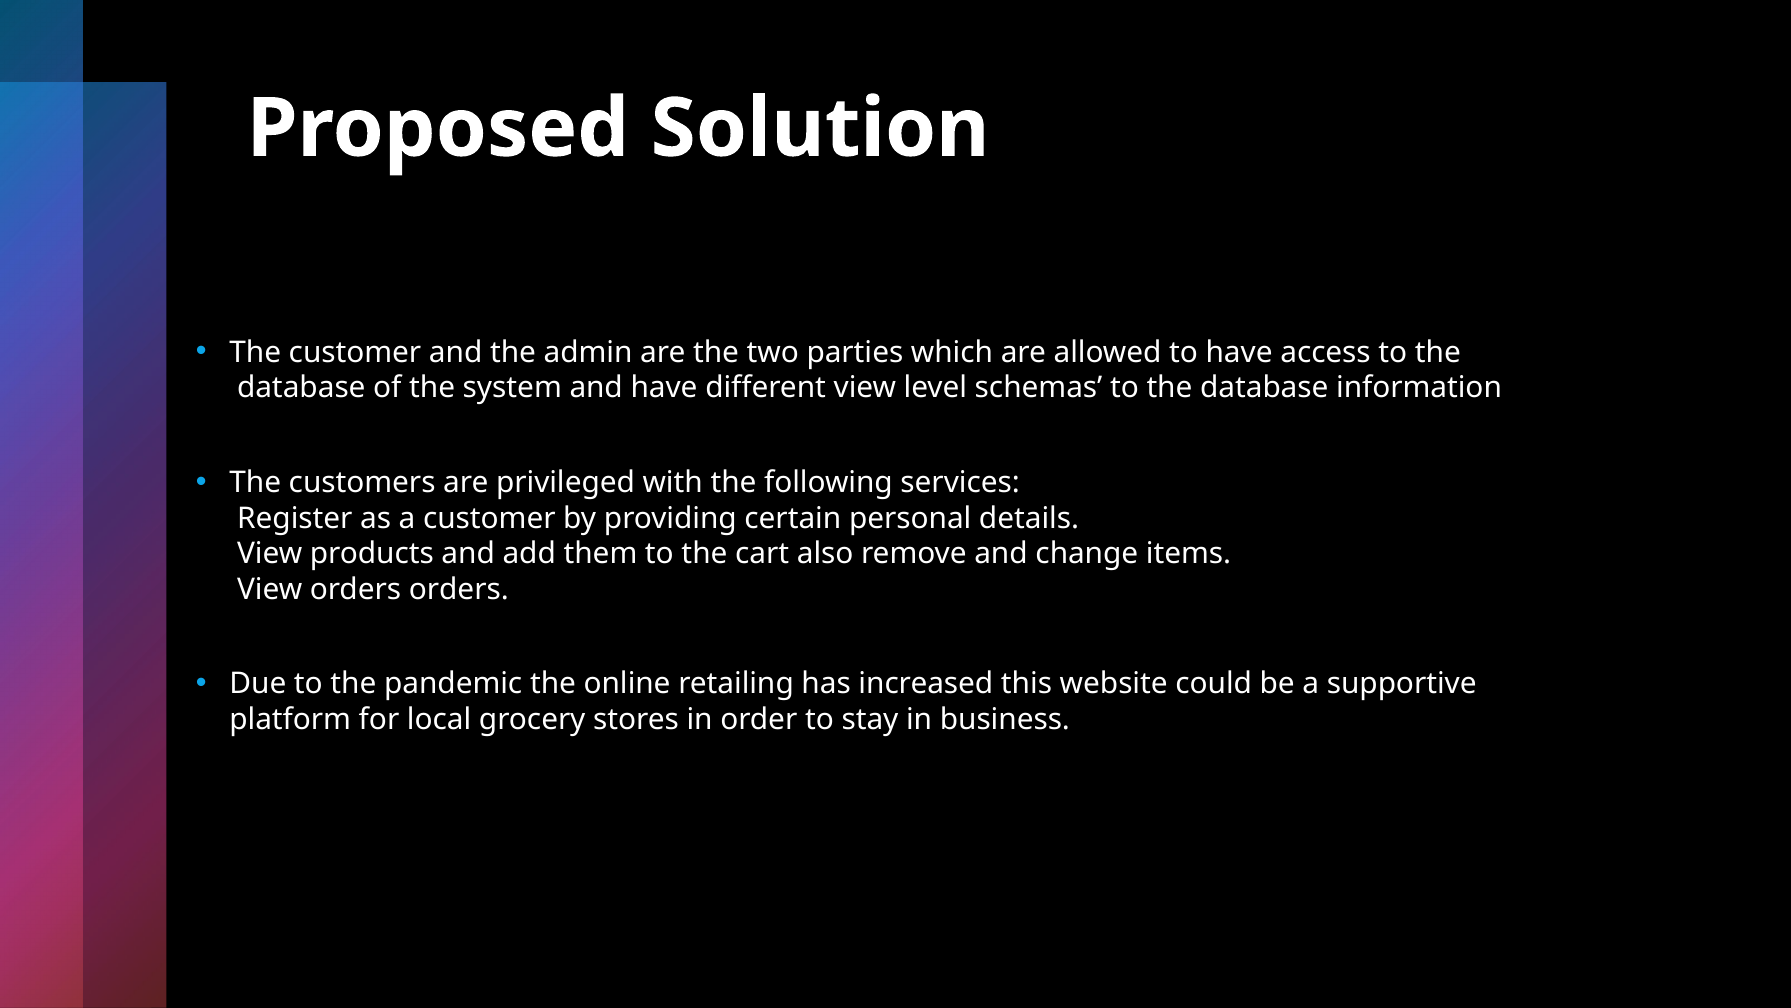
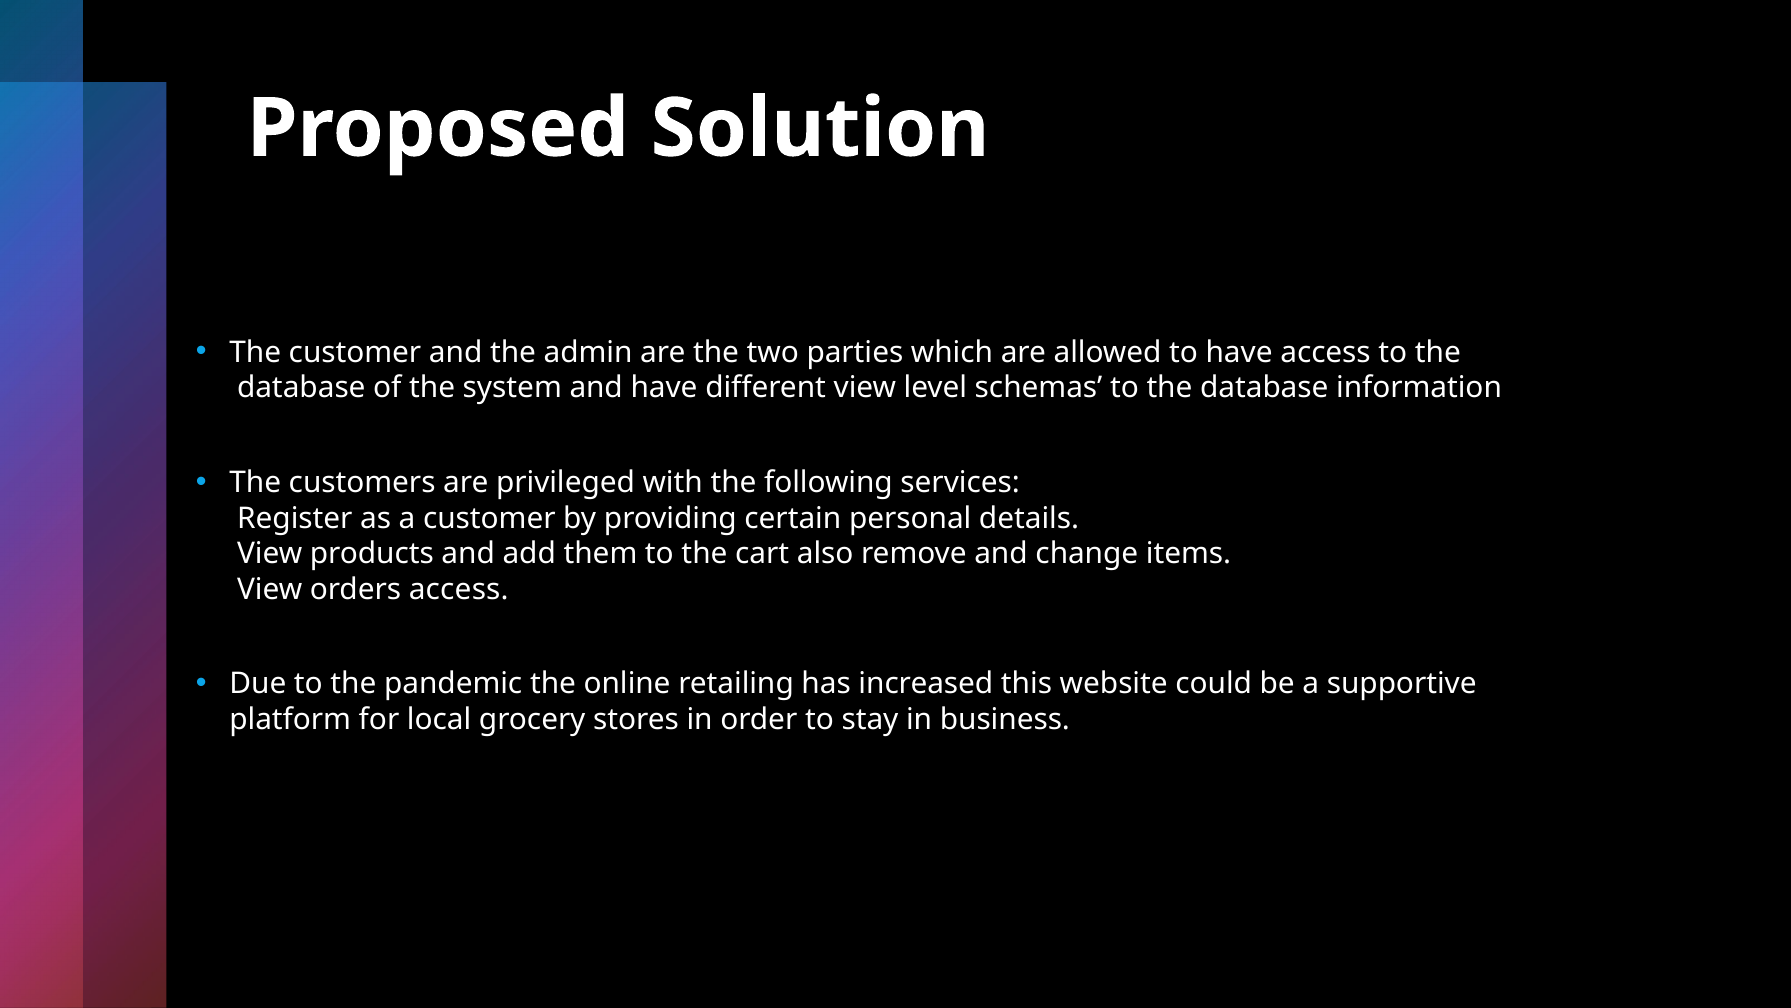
orders orders: orders -> access
